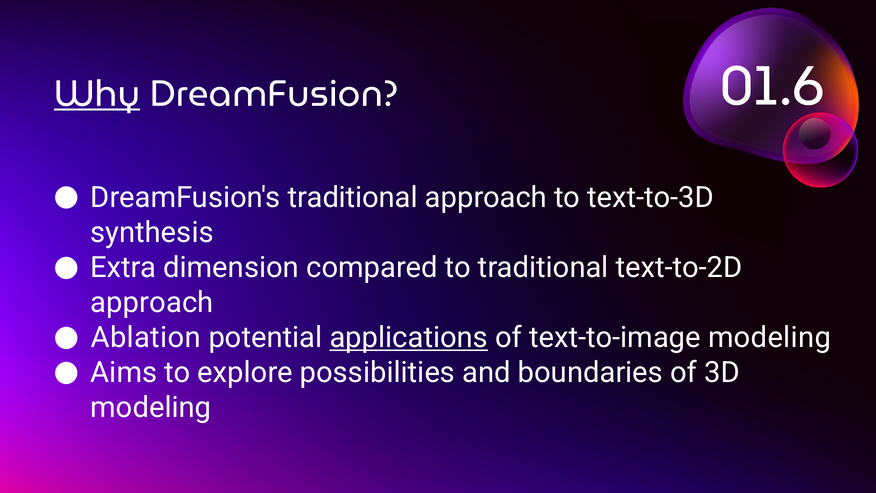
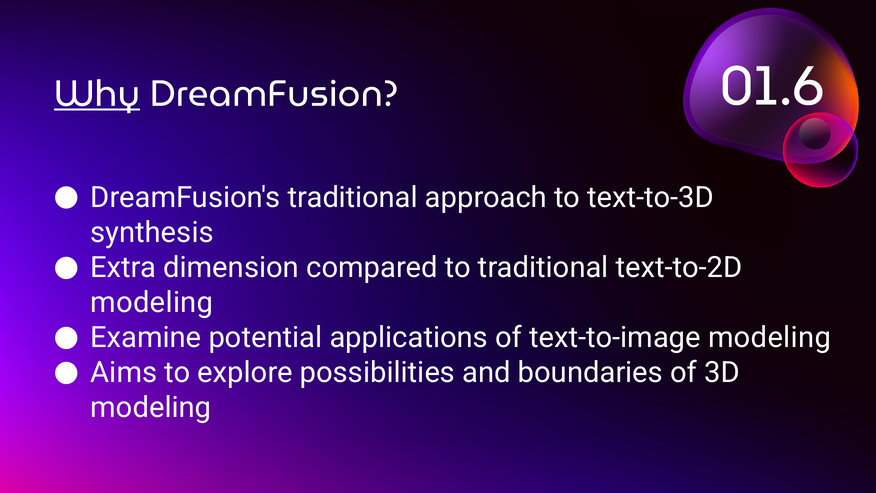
approach at (152, 303): approach -> modeling
Ablation: Ablation -> Examine
applications underline: present -> none
